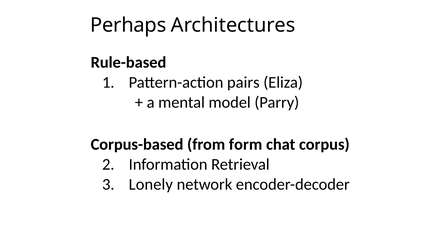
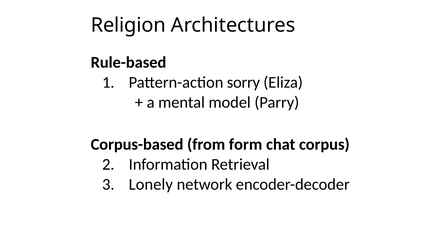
Perhaps: Perhaps -> Religion
pairs: pairs -> sorry
